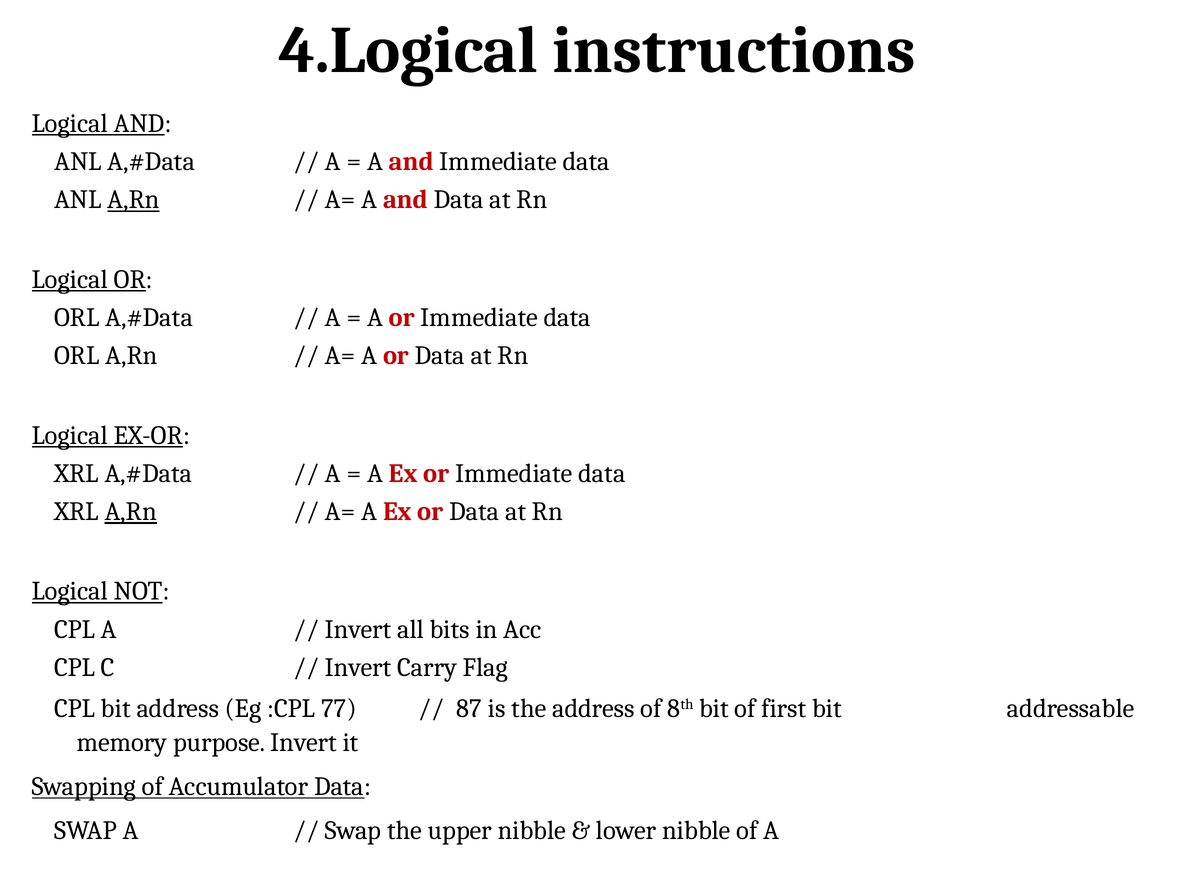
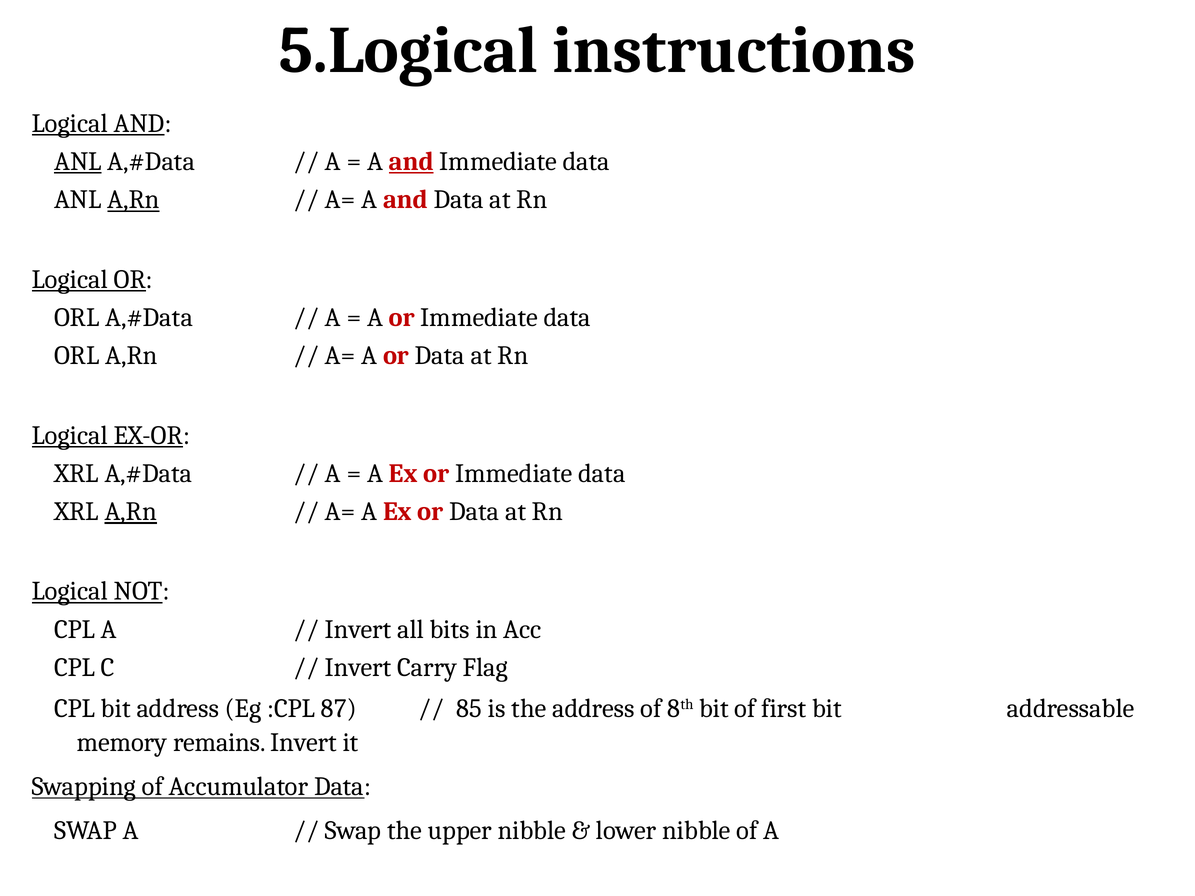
4.Logical: 4.Logical -> 5.Logical
ANL at (78, 162) underline: none -> present
and at (411, 162) underline: none -> present
77: 77 -> 87
87: 87 -> 85
purpose: purpose -> remains
